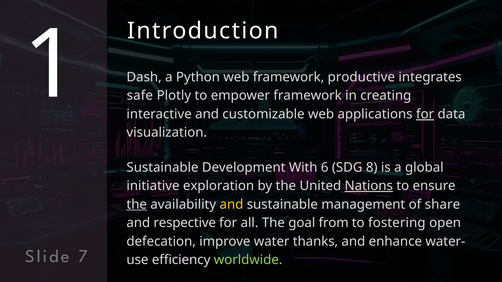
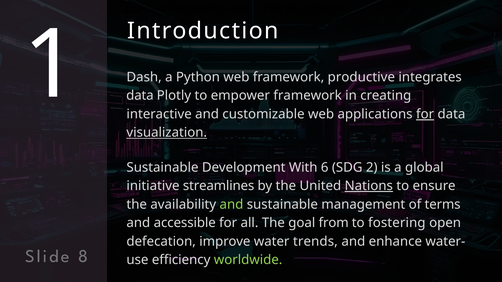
safe at (140, 96): safe -> data
visualization underline: none -> present
8: 8 -> 2
exploration: exploration -> streamlines
the at (137, 205) underline: present -> none
and at (231, 205) colour: yellow -> light green
share: share -> terms
respective: respective -> accessible
thanks: thanks -> trends
7: 7 -> 8
